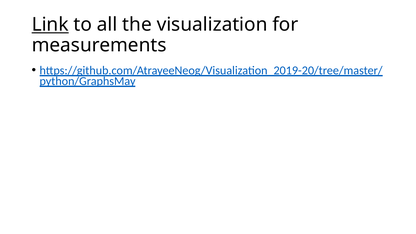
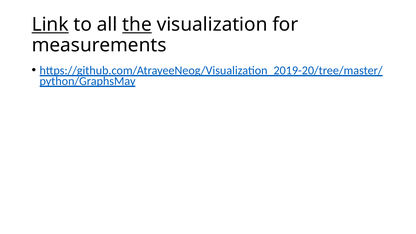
the underline: none -> present
